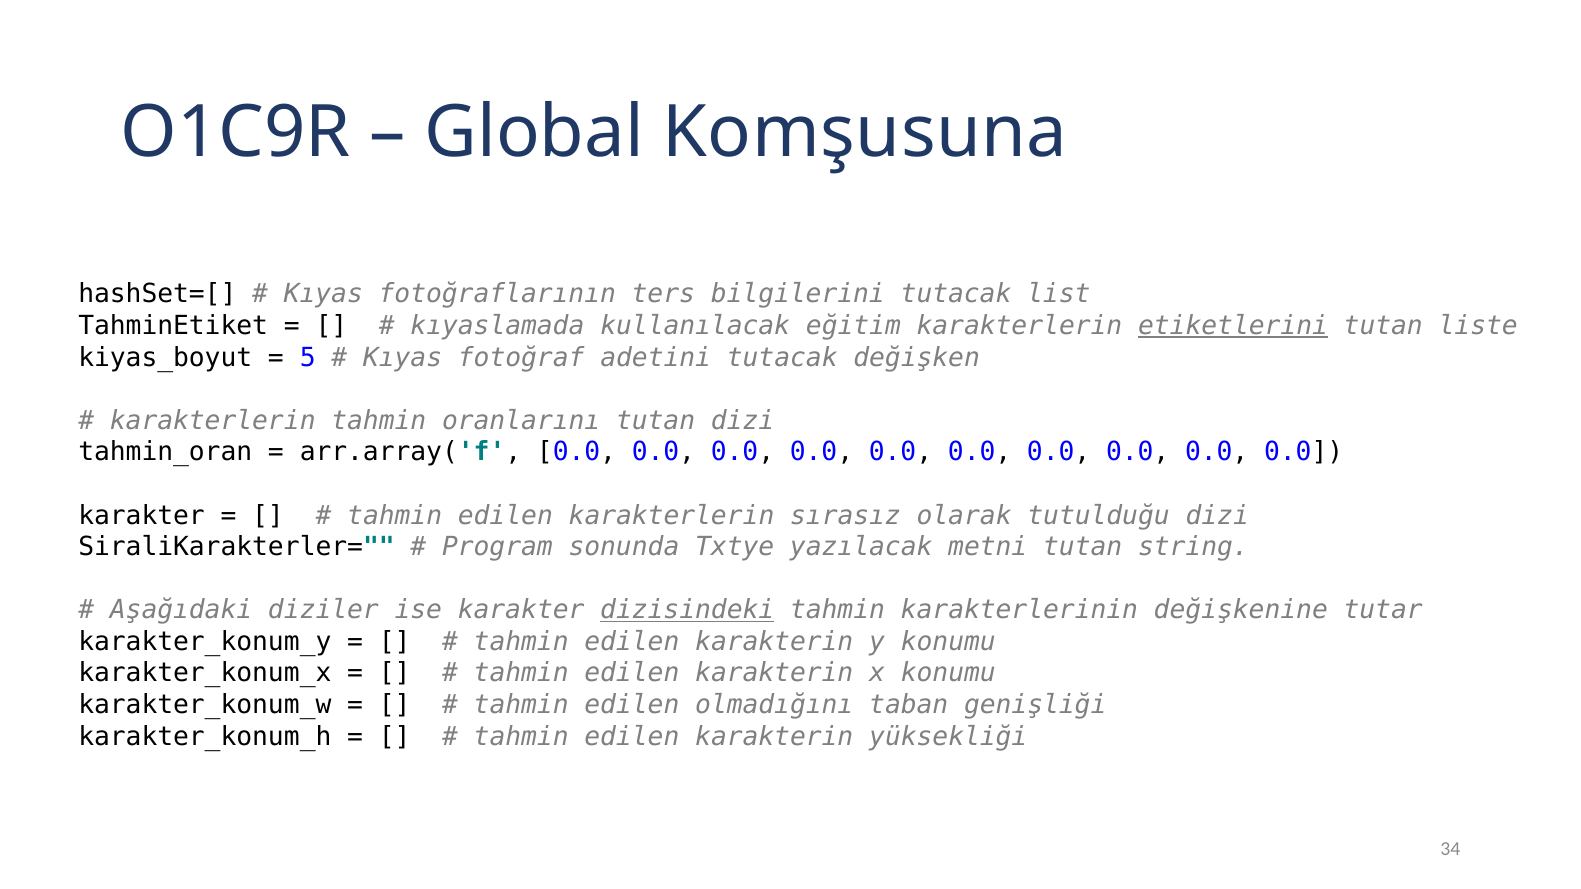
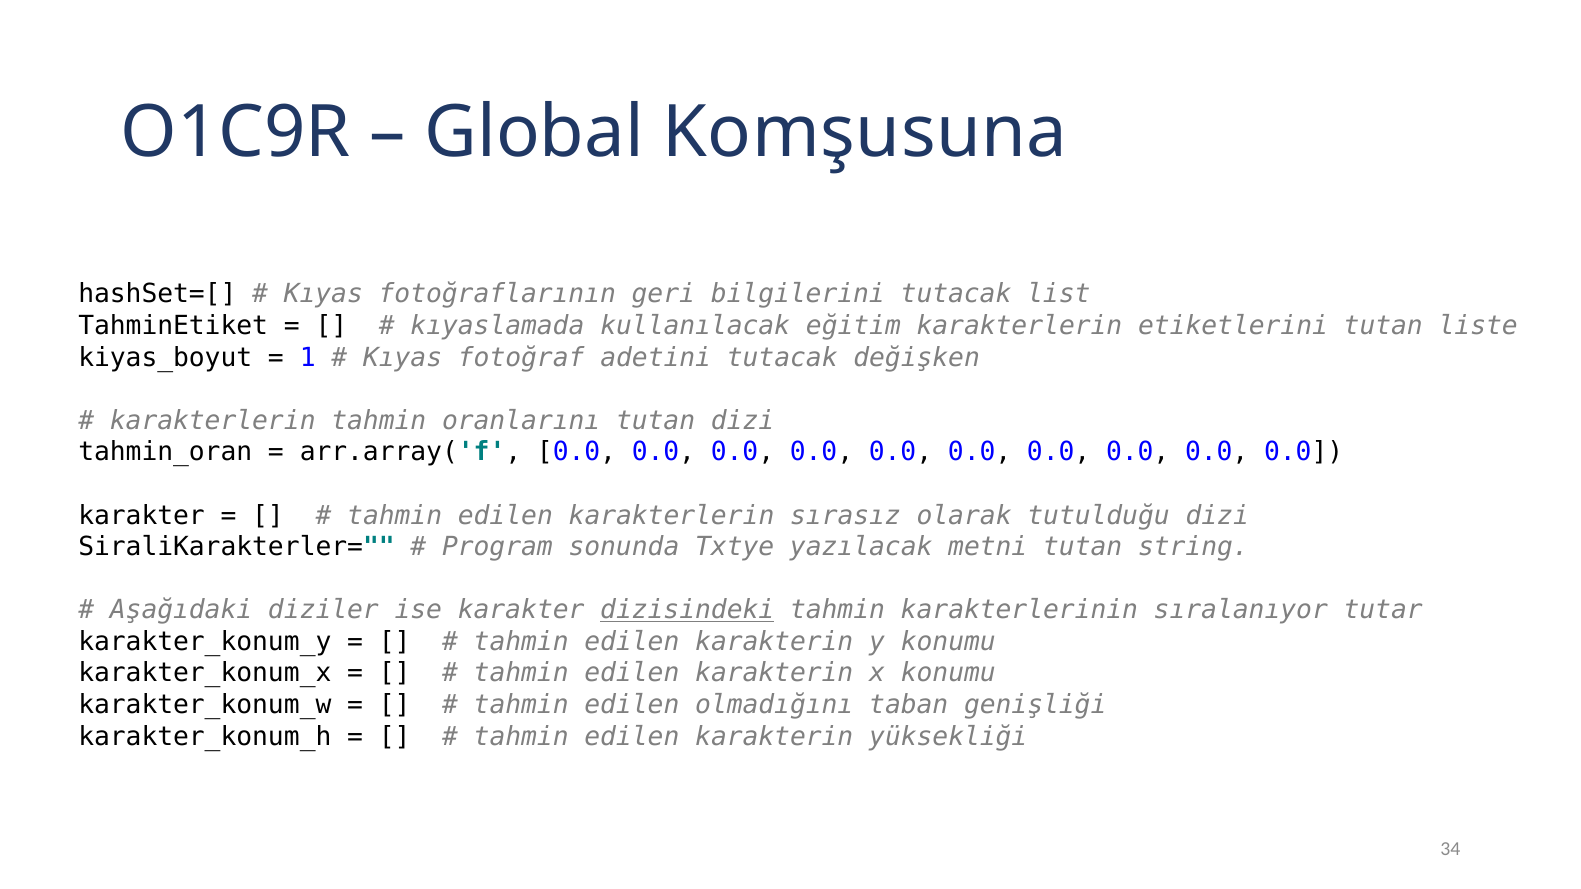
ters: ters -> geri
etiketlerini underline: present -> none
5: 5 -> 1
değişkenine: değişkenine -> sıralanıyor
